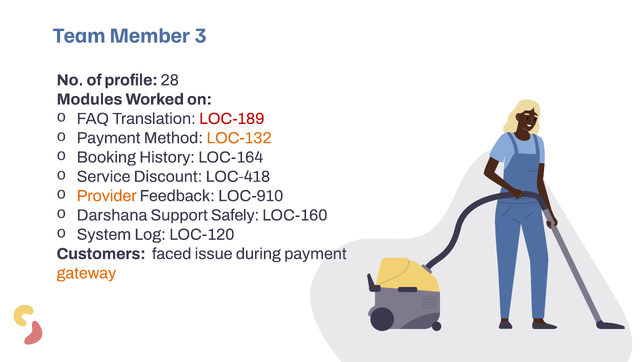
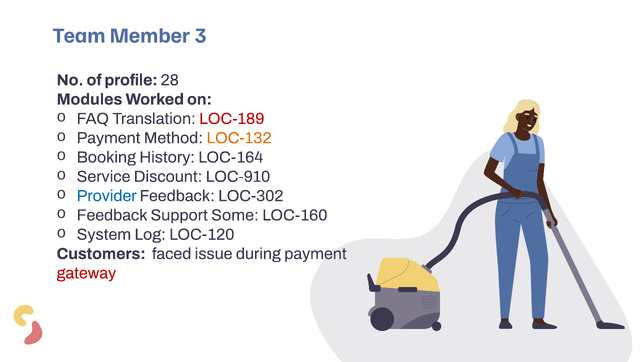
LOC-418: LOC-418 -> LOC-910
Provider colour: orange -> blue
LOC-910: LOC-910 -> LOC-302
Darshana at (112, 215): Darshana -> Feedback
Safely: Safely -> Some
gateway colour: orange -> red
